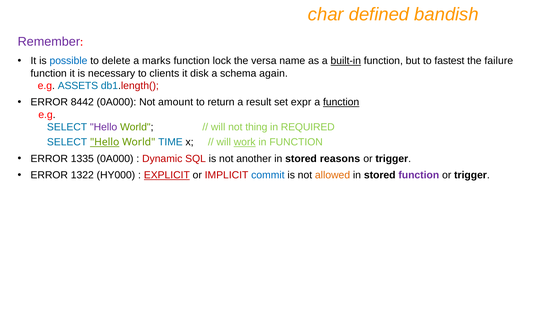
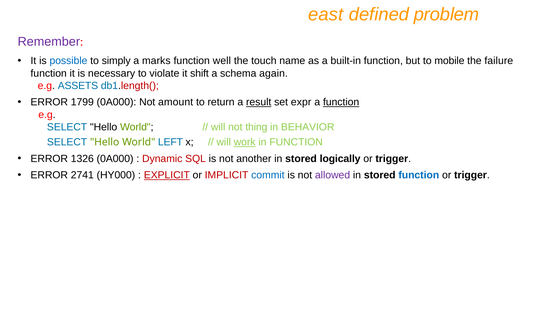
char: char -> east
bandish: bandish -> problem
delete: delete -> simply
lock: lock -> well
versa: versa -> touch
built-in underline: present -> none
fastest: fastest -> mobile
clients: clients -> violate
disk: disk -> shift
8442: 8442 -> 1799
result underline: none -> present
Hello at (104, 127) colour: purple -> black
REQUIRED: REQUIRED -> BEHAVIOR
Hello at (105, 142) underline: present -> none
TIME: TIME -> LEFT
1335: 1335 -> 1326
reasons: reasons -> logically
1322: 1322 -> 2741
allowed colour: orange -> purple
function at (419, 176) colour: purple -> blue
